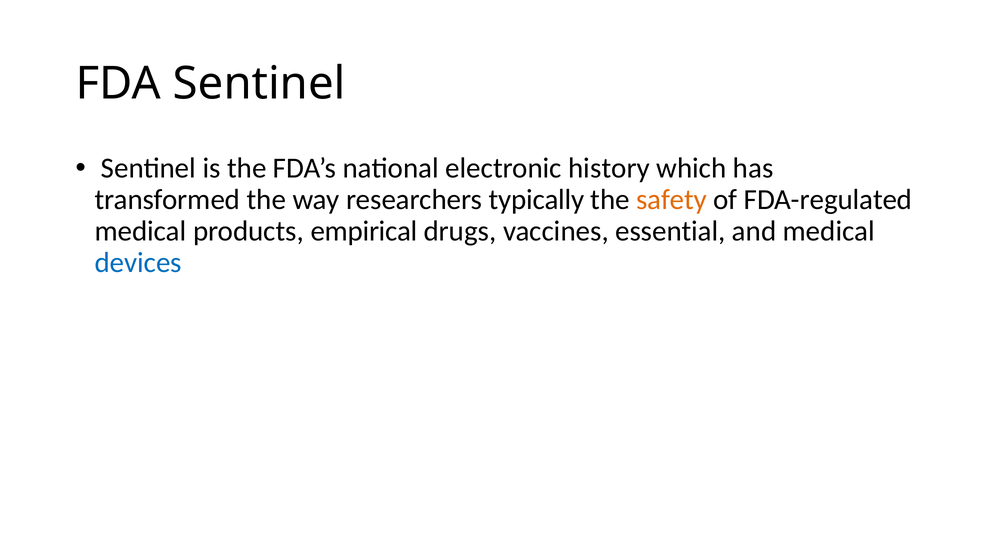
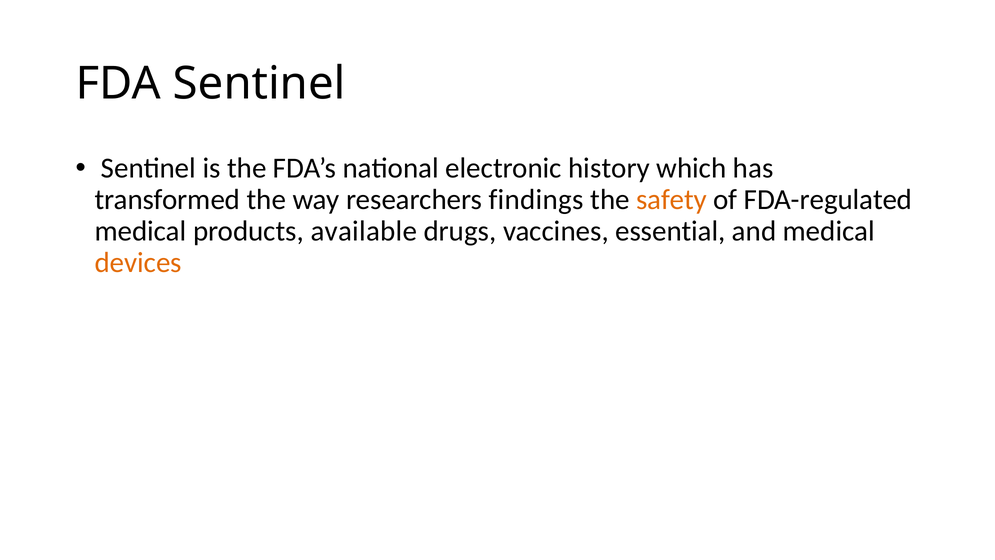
typically: typically -> findings
empirical: empirical -> available
devices colour: blue -> orange
